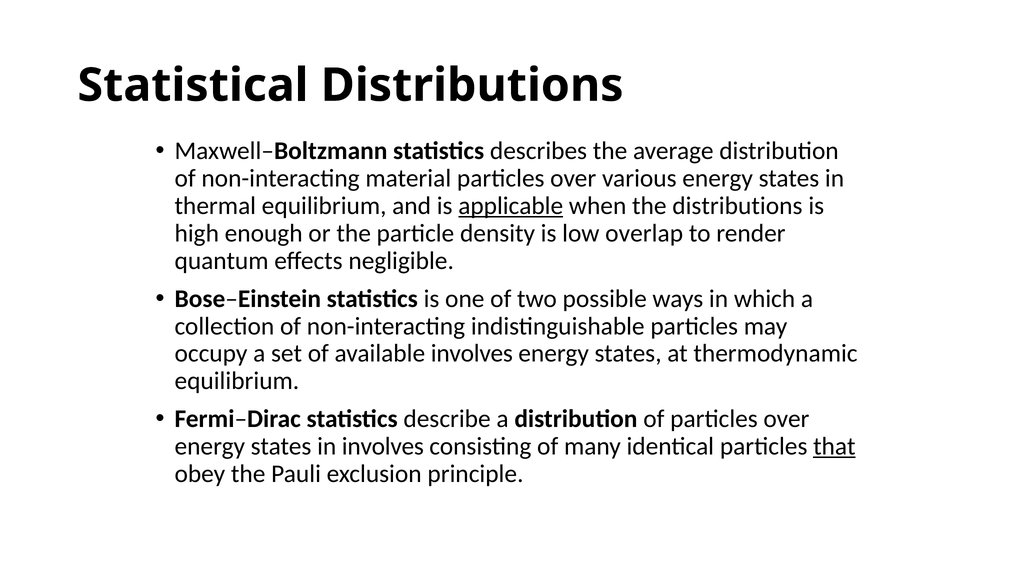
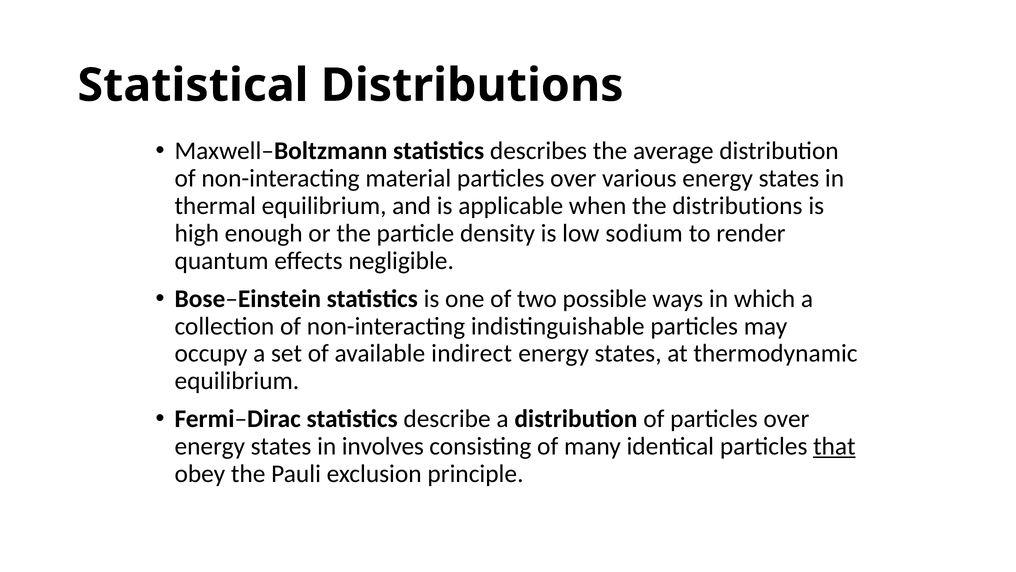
applicable underline: present -> none
overlap: overlap -> sodium
available involves: involves -> indirect
